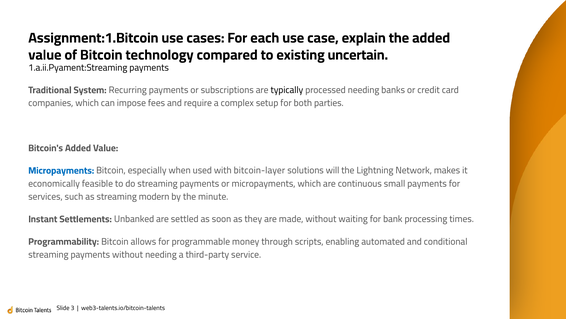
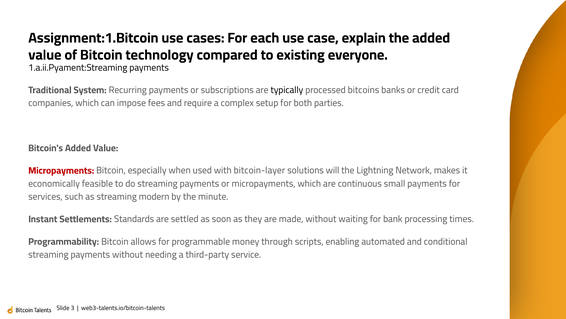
uncertain: uncertain -> everyone
processed needing: needing -> bitcoins
Micropayments at (61, 170) colour: blue -> red
Unbanked: Unbanked -> Standards
